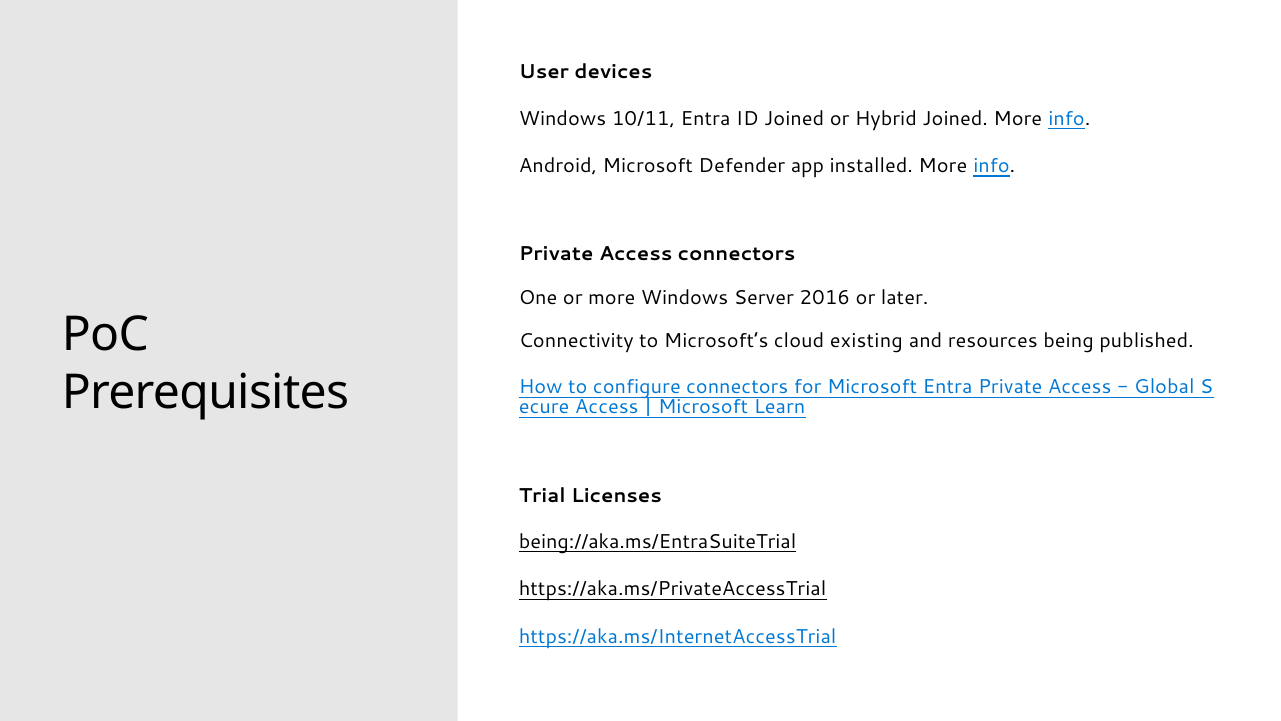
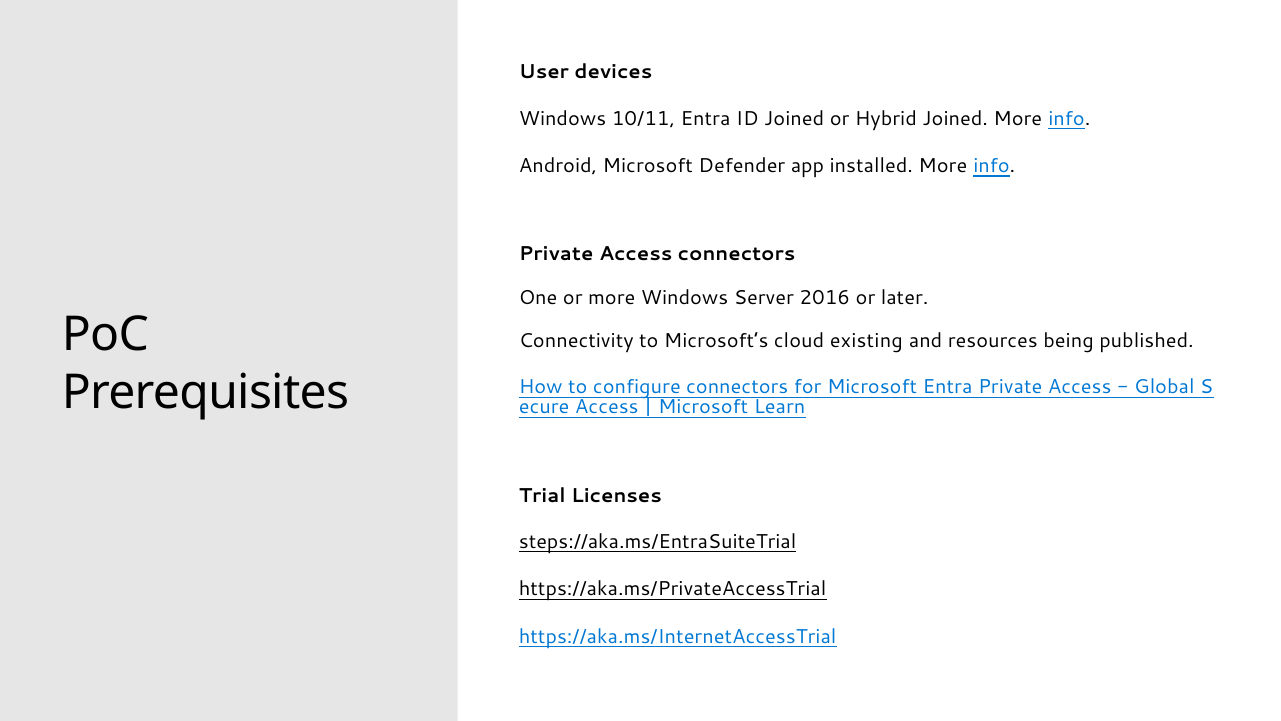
being://aka.ms/EntraSuiteTrial: being://aka.ms/EntraSuiteTrial -> steps://aka.ms/EntraSuiteTrial
